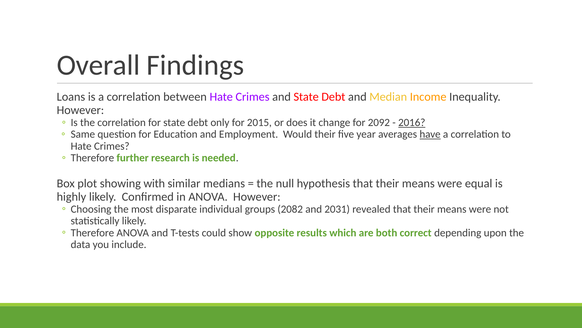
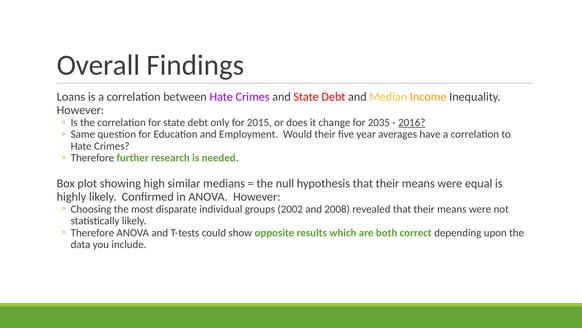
2092: 2092 -> 2035
have underline: present -> none
with: with -> high
2082: 2082 -> 2002
2031: 2031 -> 2008
